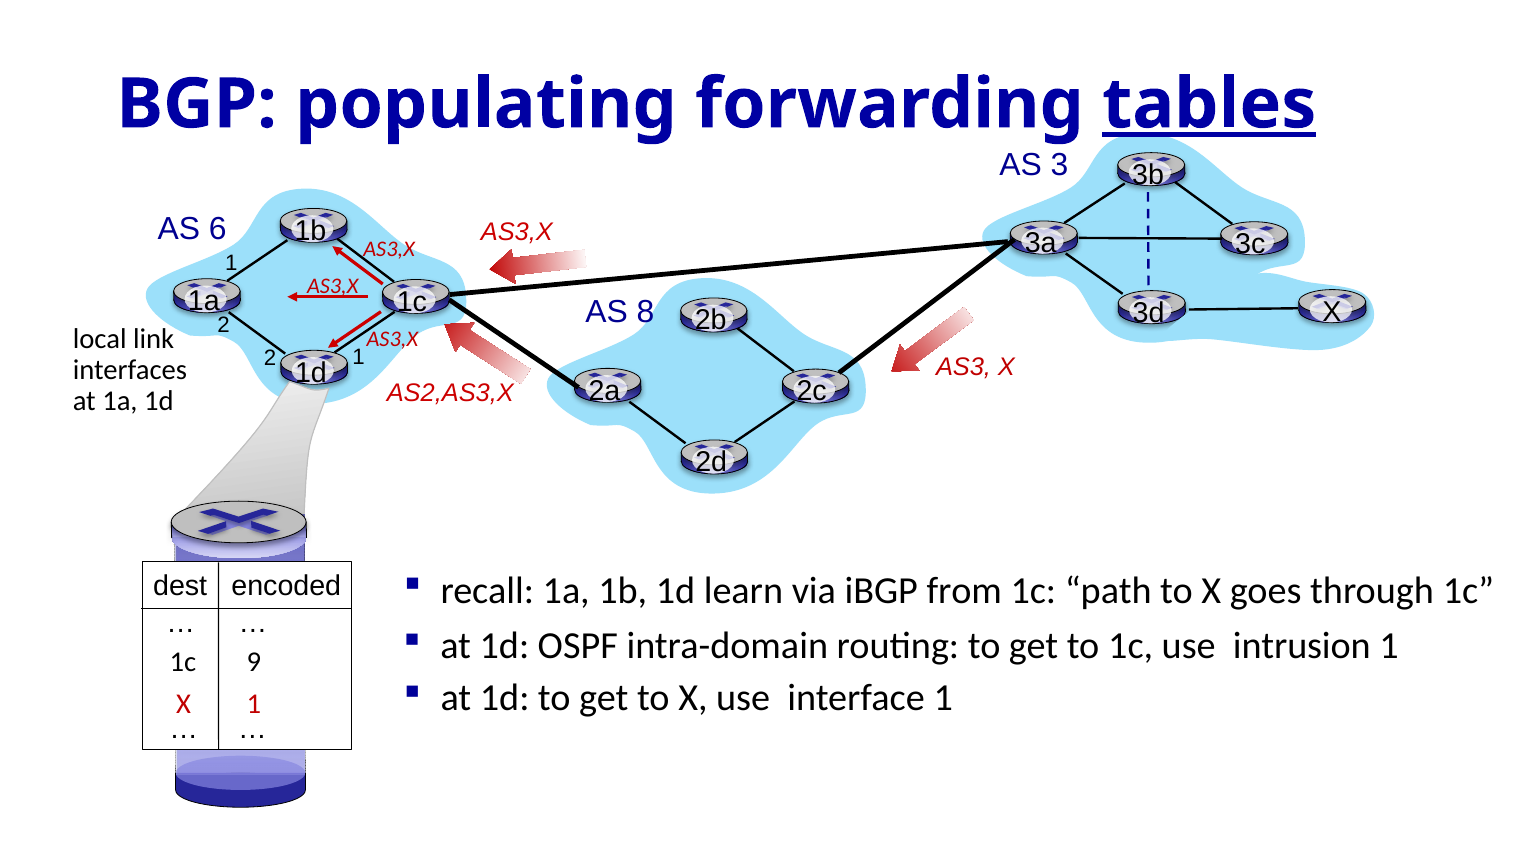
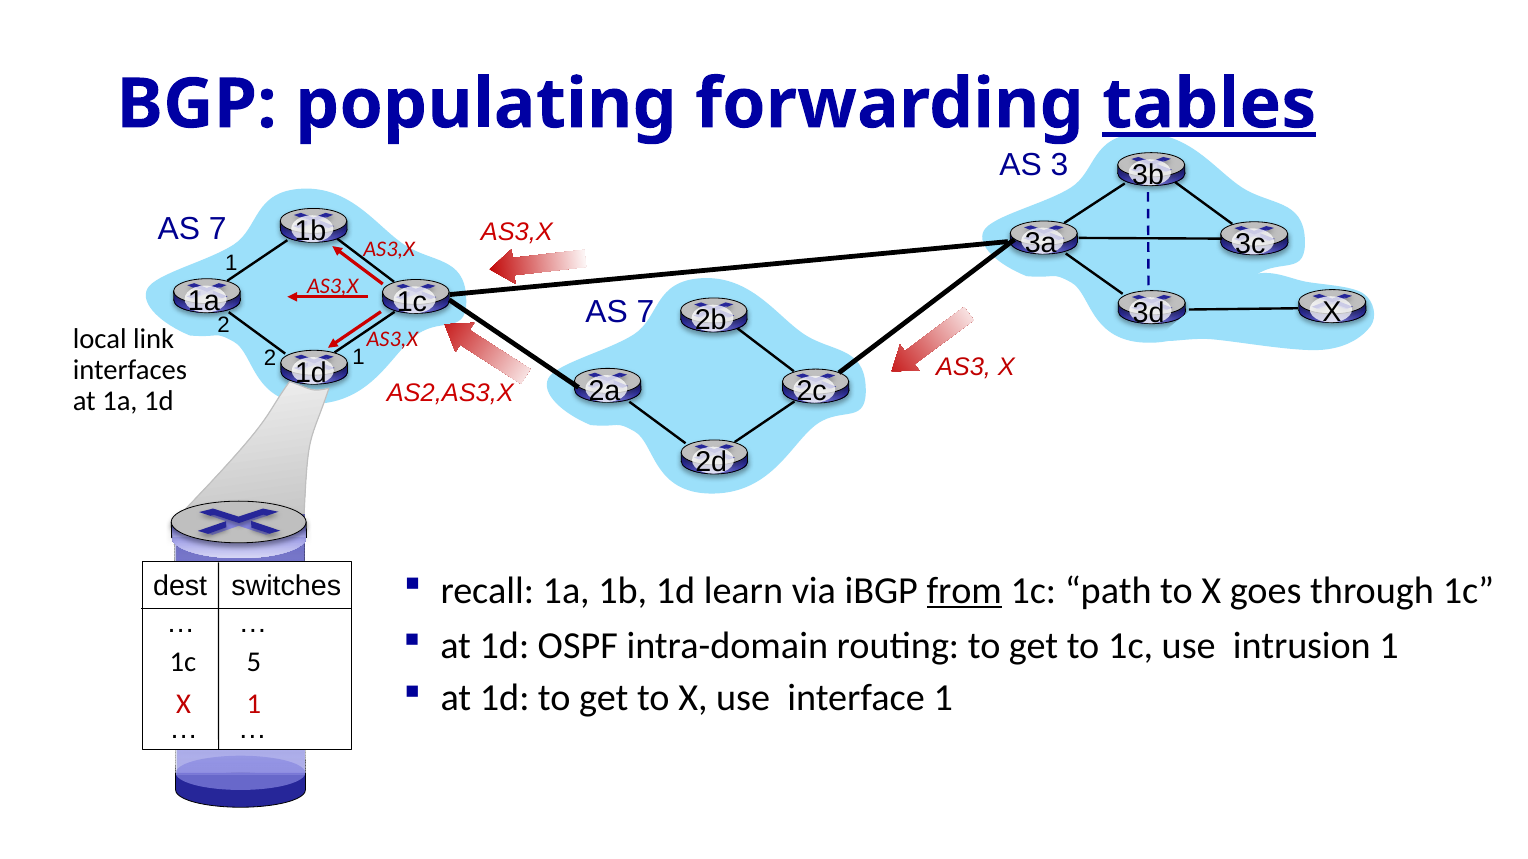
6 at (218, 230): 6 -> 7
8 at (646, 313): 8 -> 7
from underline: none -> present
encoded: encoded -> switches
9: 9 -> 5
